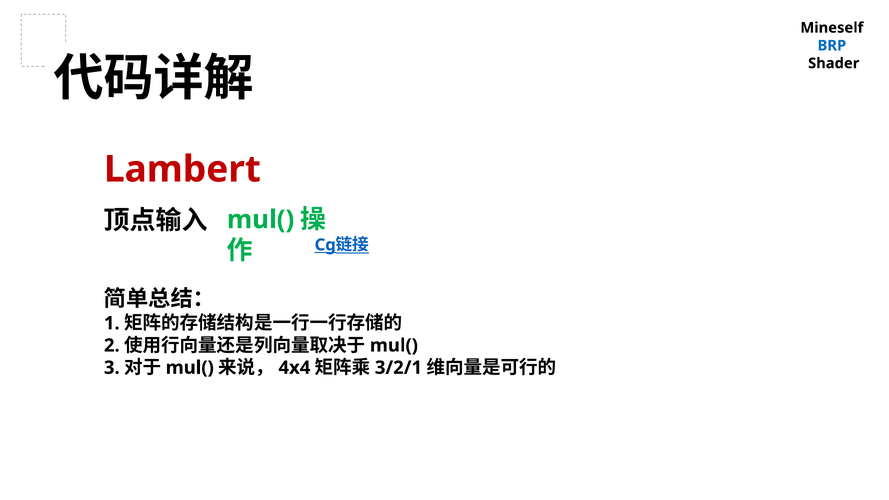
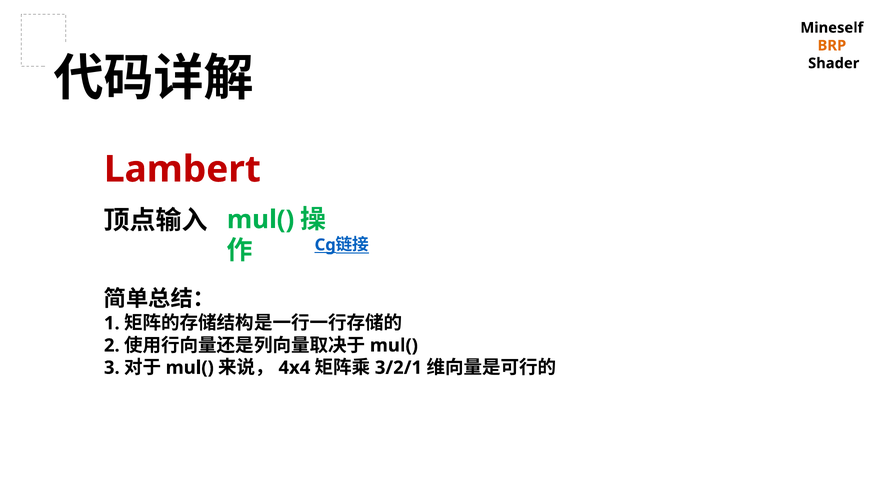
BRP colour: blue -> orange
